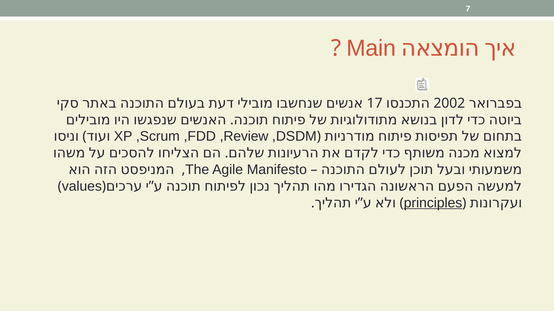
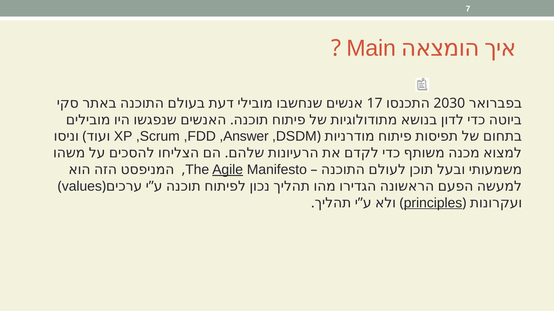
2002: 2002 -> 2030
,Review: ,Review -> ,Answer
Agile underline: none -> present
